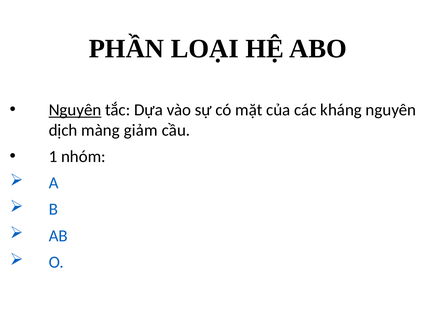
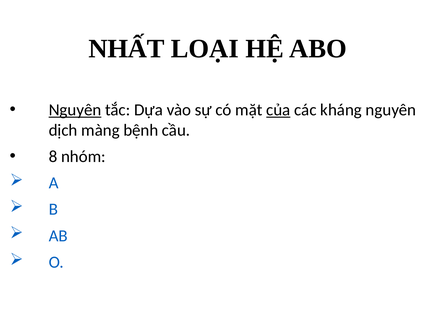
PHẦN: PHẦN -> NHẤT
của underline: none -> present
giảm: giảm -> bệnh
1: 1 -> 8
